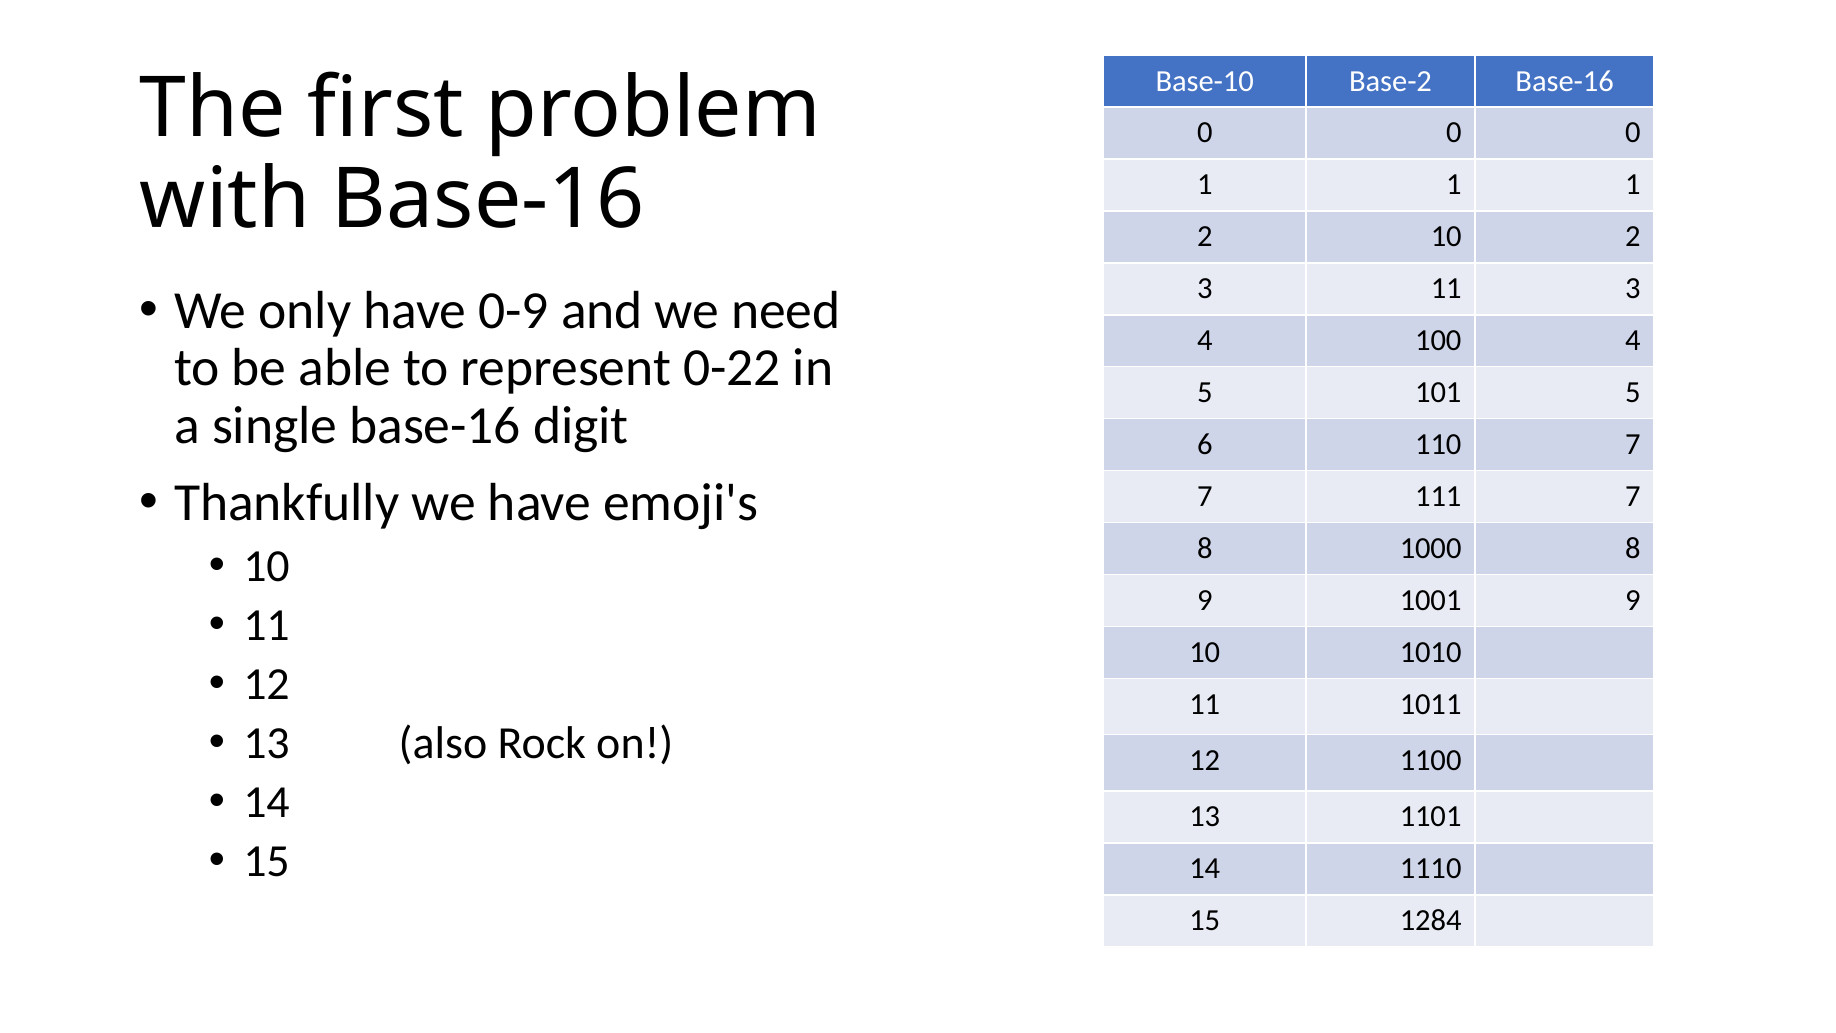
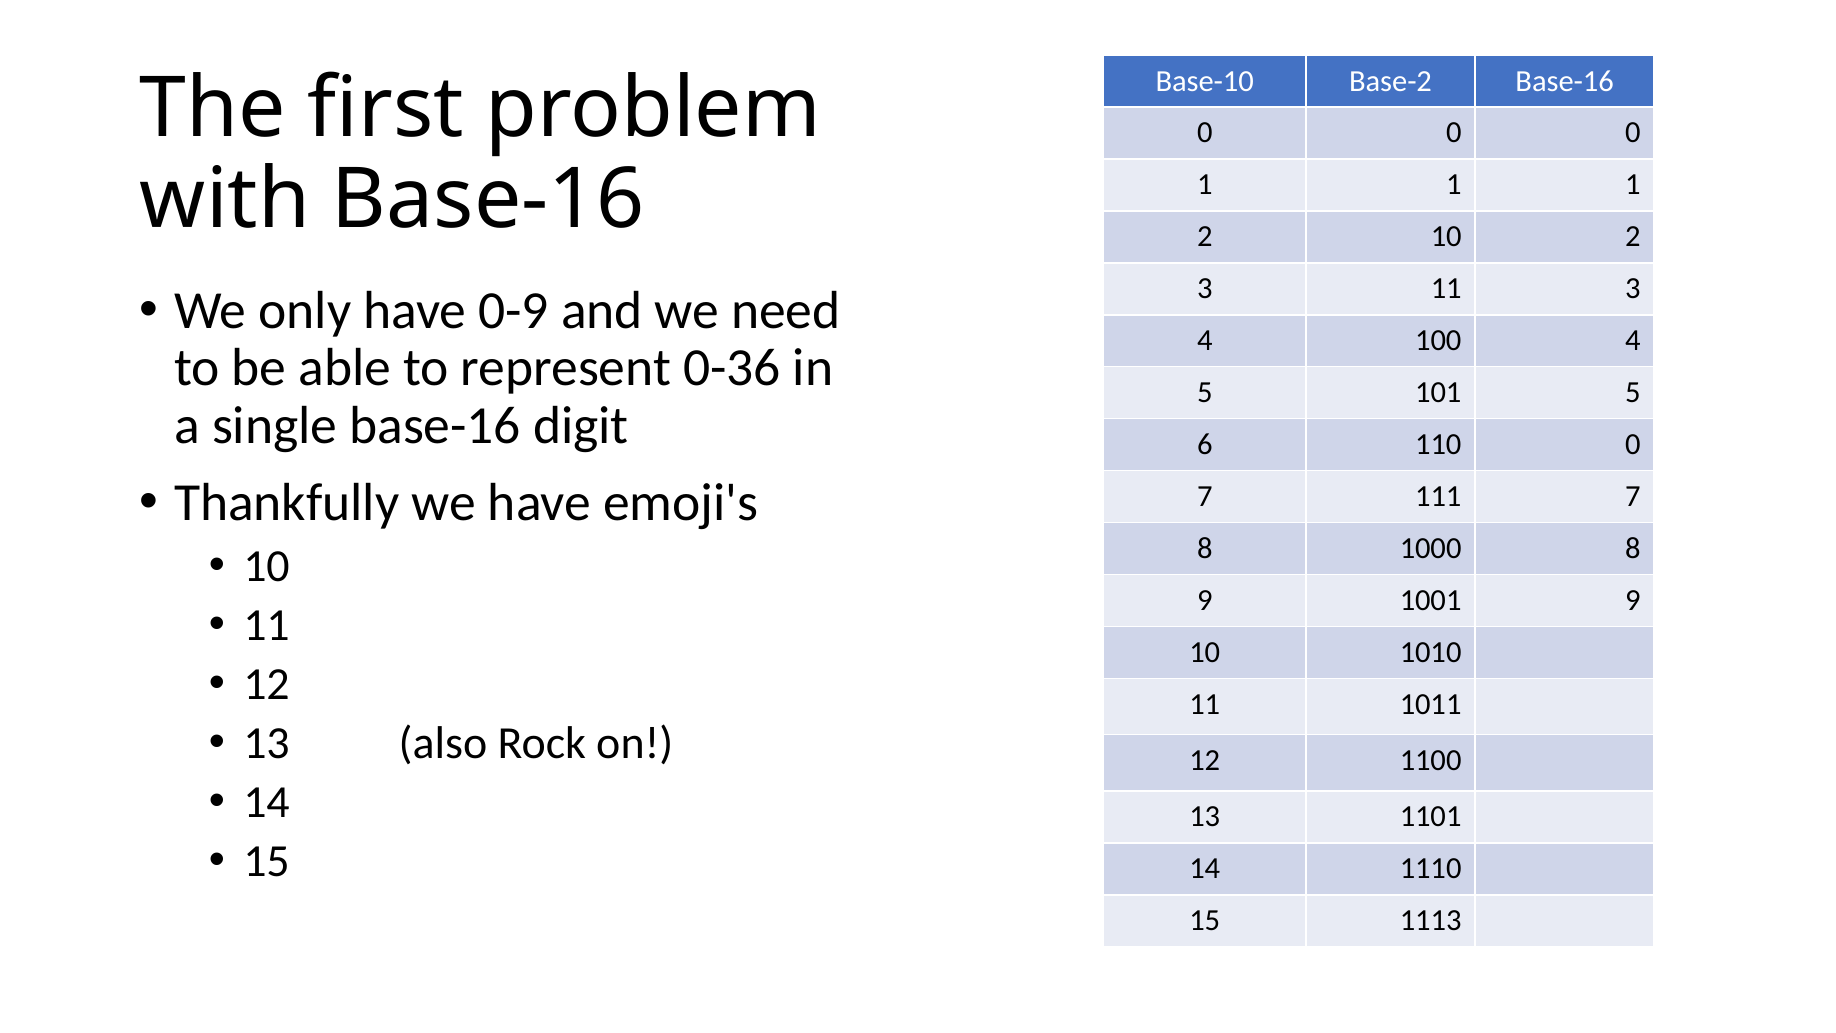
0-22: 0-22 -> 0-36
110 7: 7 -> 0
1284: 1284 -> 1113
